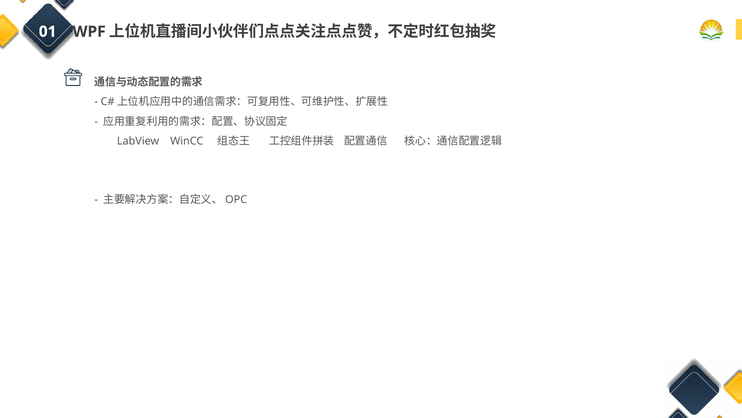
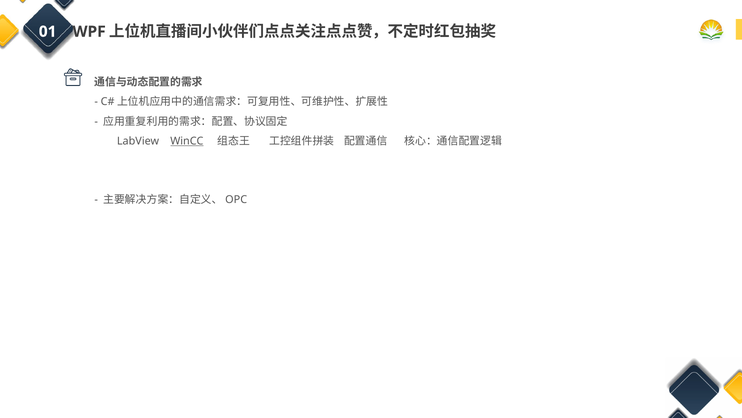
WinCC underline: none -> present
